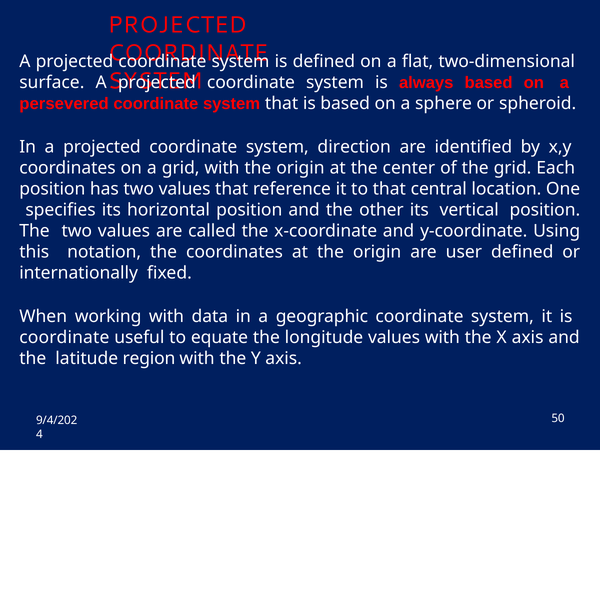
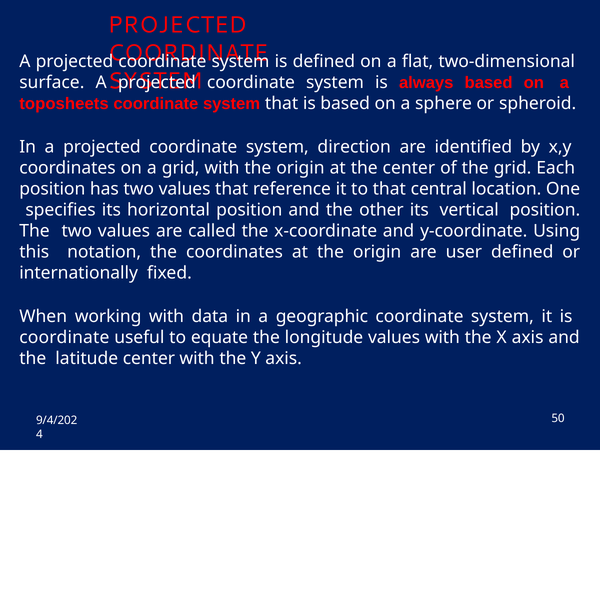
persevered: persevered -> toposheets
latitude region: region -> center
